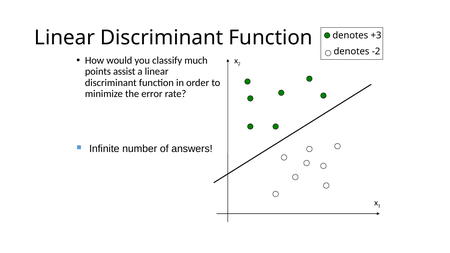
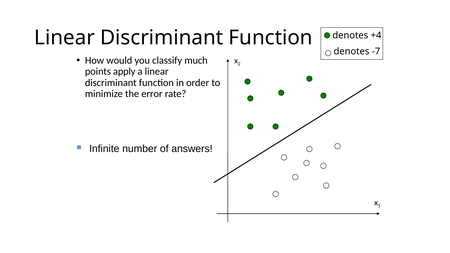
+3: +3 -> +4
-2: -2 -> -7
assist: assist -> apply
